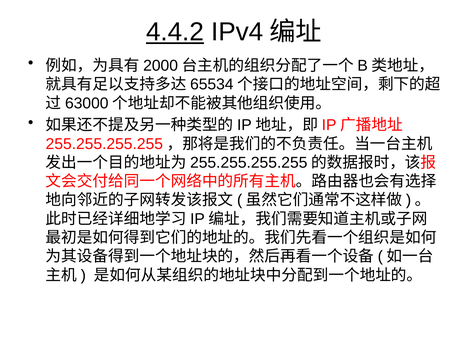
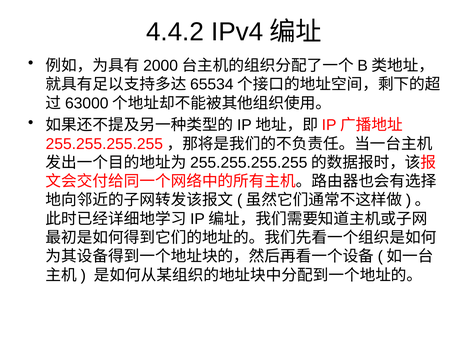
4.4.2 underline: present -> none
